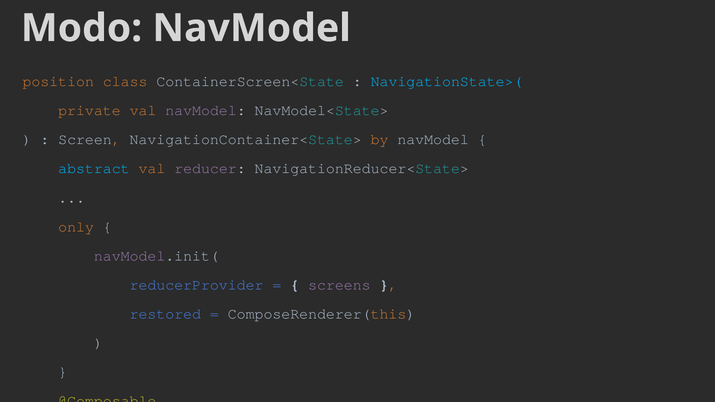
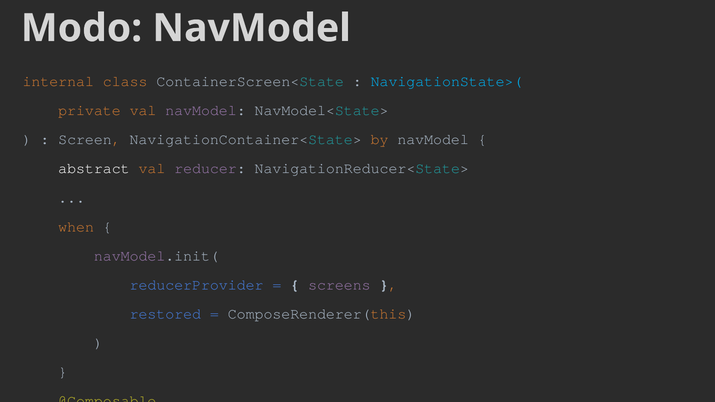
position: position -> internal
abstract colour: light blue -> white
only: only -> when
